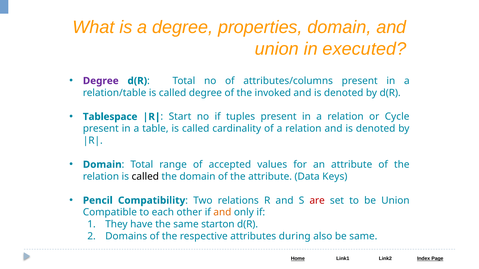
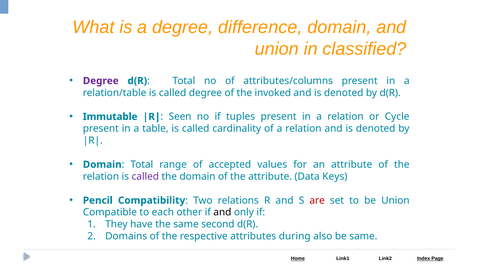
properties: properties -> difference
executed: executed -> classified
Tablespace: Tablespace -> Immutable
Start: Start -> Seen
called at (145, 177) colour: black -> purple
and at (222, 213) colour: orange -> black
starton: starton -> second
